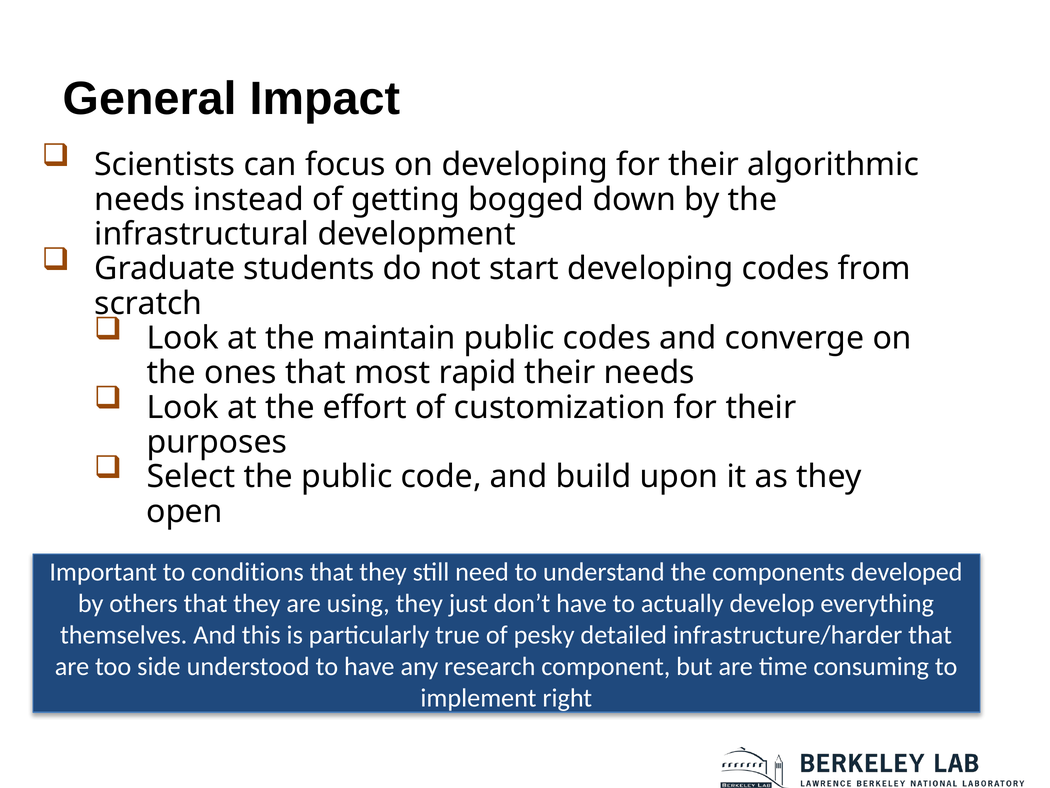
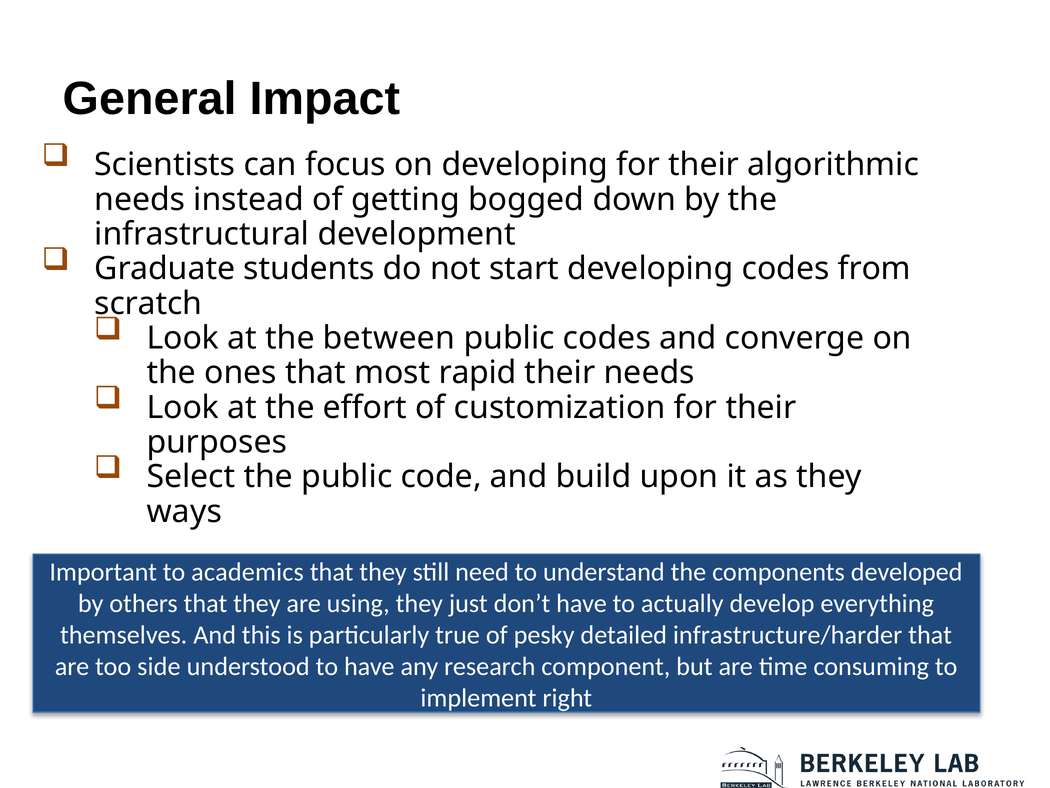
maintain: maintain -> between
open: open -> ways
conditions: conditions -> academics
